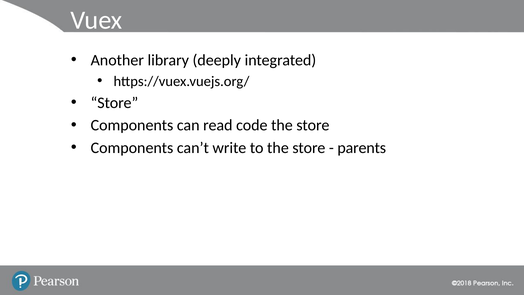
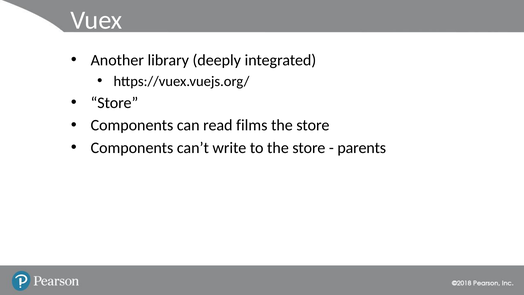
code: code -> films
